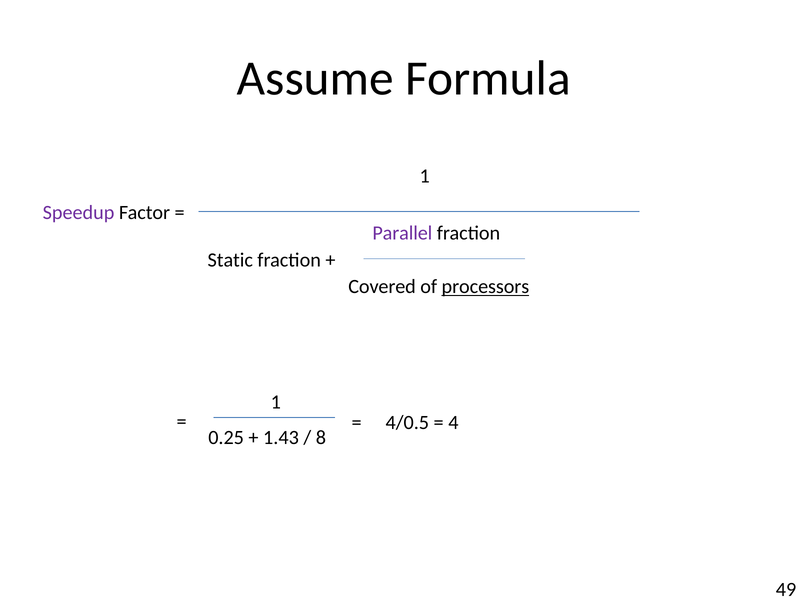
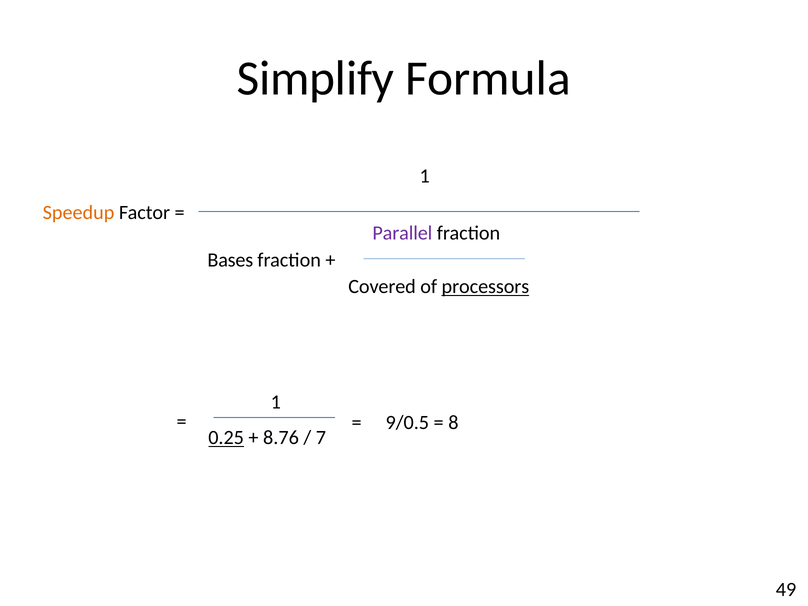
Assume: Assume -> Simplify
Speedup colour: purple -> orange
Static: Static -> Bases
4/0.5: 4/0.5 -> 9/0.5
4: 4 -> 8
0.25 underline: none -> present
1.43: 1.43 -> 8.76
8: 8 -> 7
